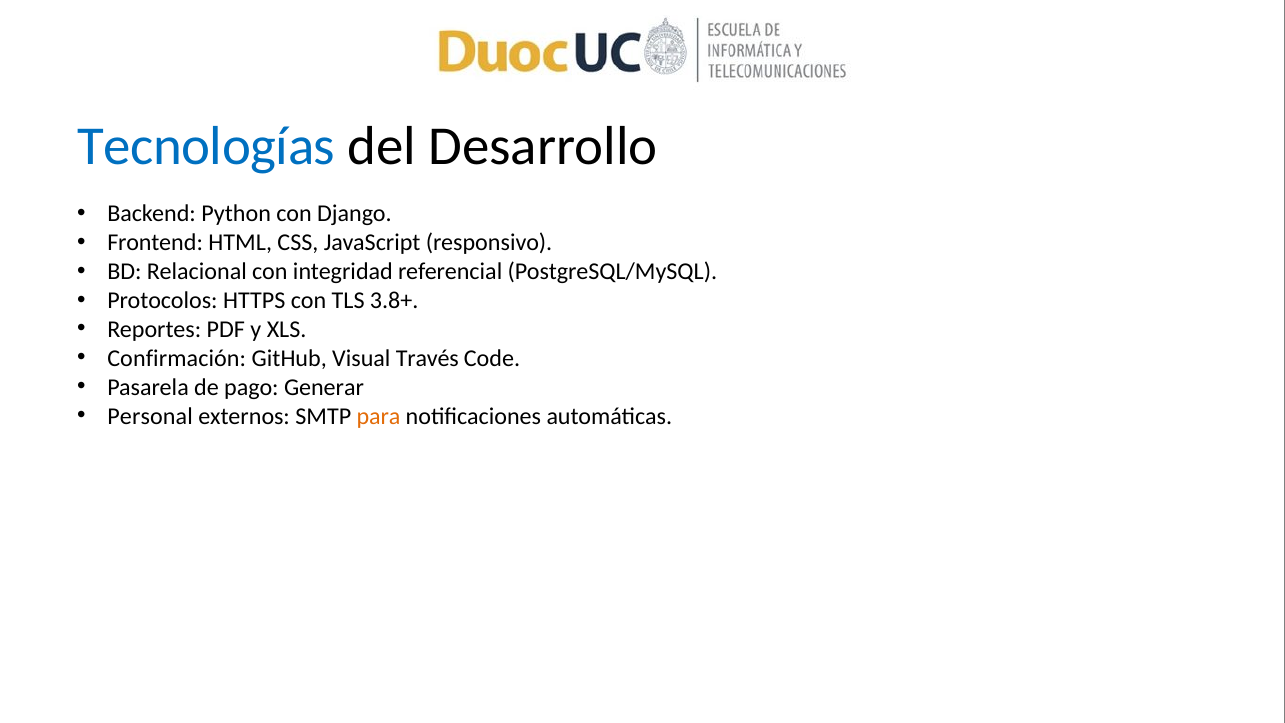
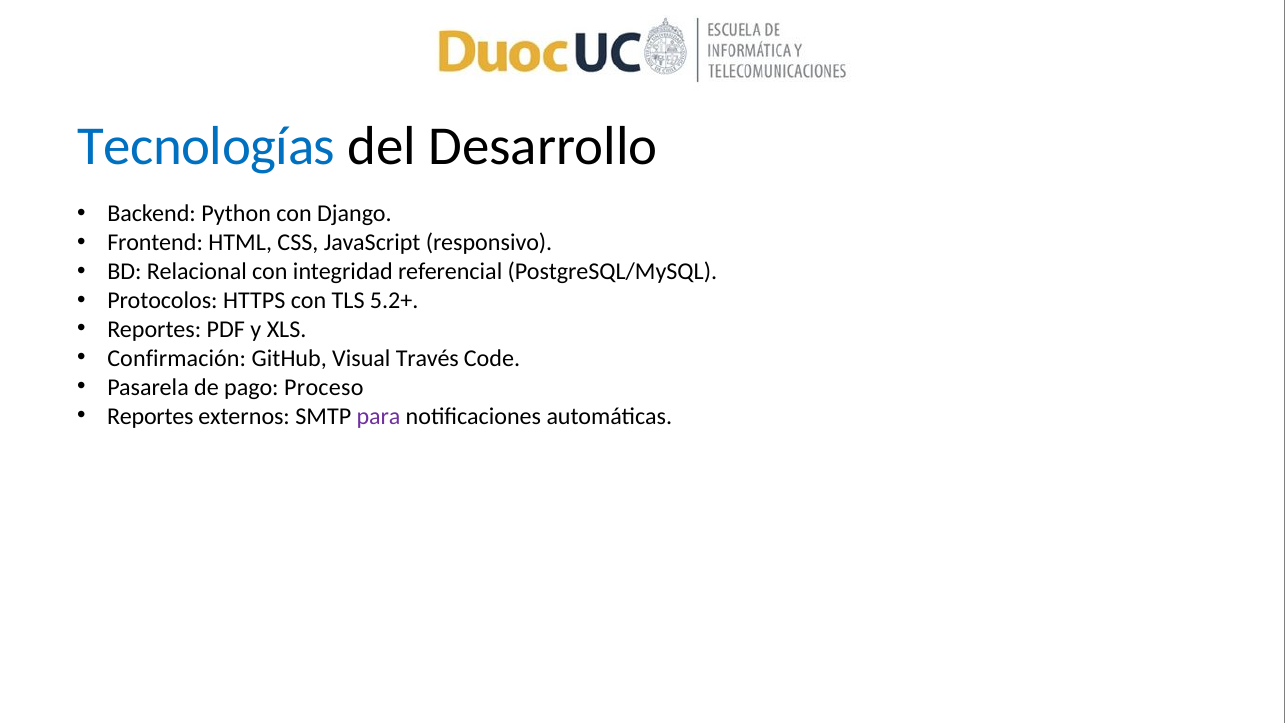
3.8+: 3.8+ -> 5.2+
Generar: Generar -> Proceso
Personal at (150, 416): Personal -> Reportes
para colour: orange -> purple
